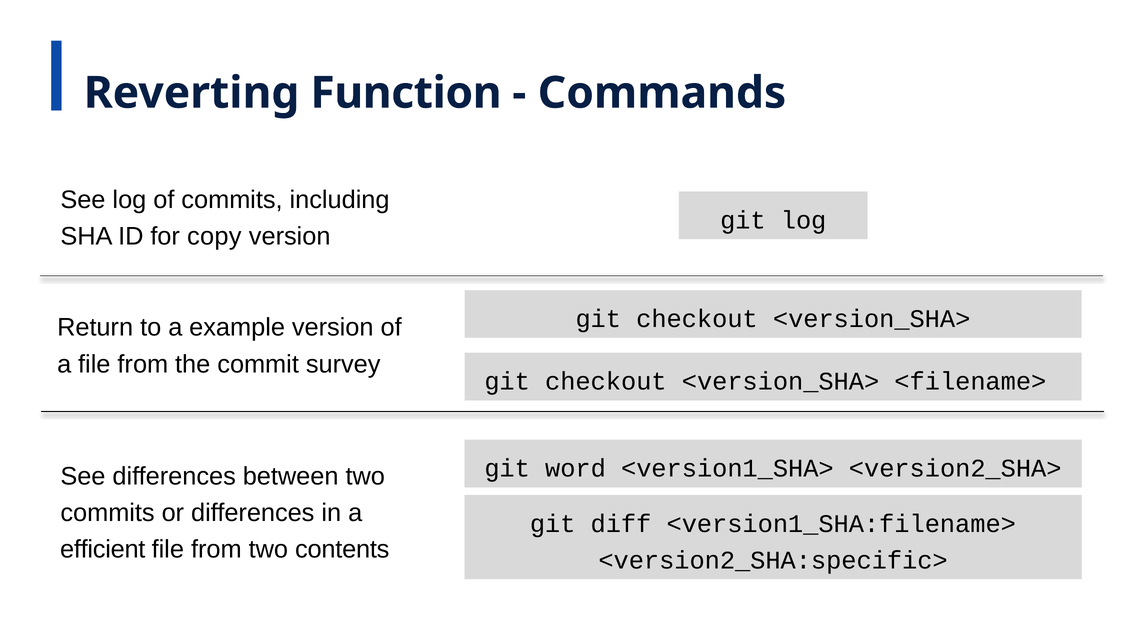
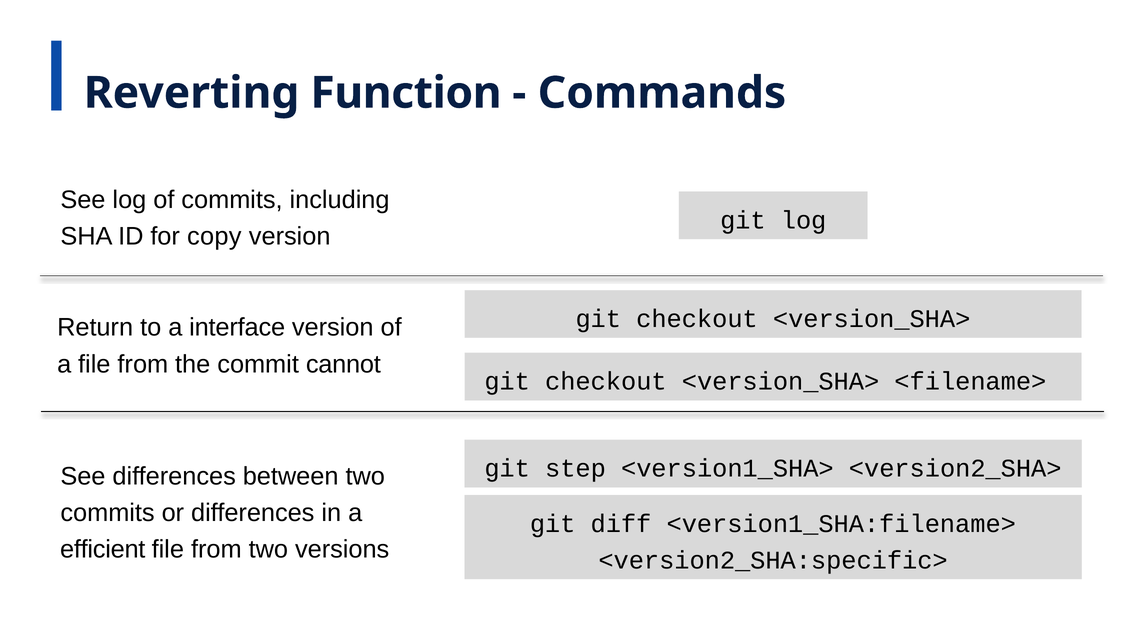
example: example -> interface
survey: survey -> cannot
word: word -> step
contents: contents -> versions
